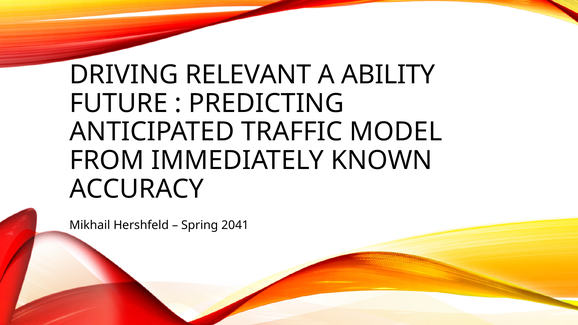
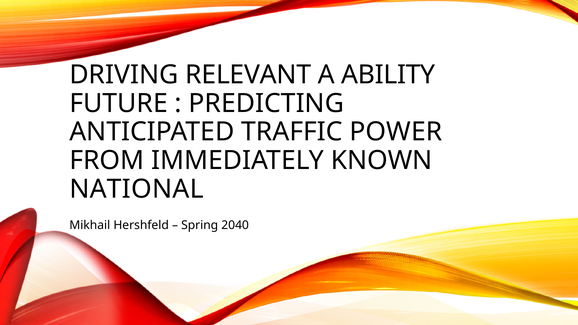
MODEL: MODEL -> POWER
ACCURACY: ACCURACY -> NATIONAL
2041: 2041 -> 2040
